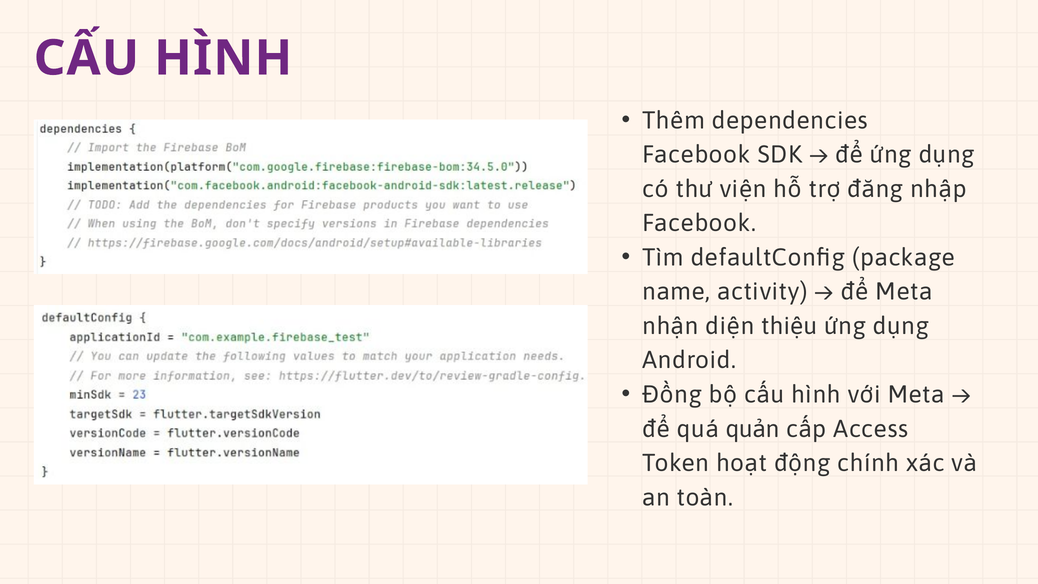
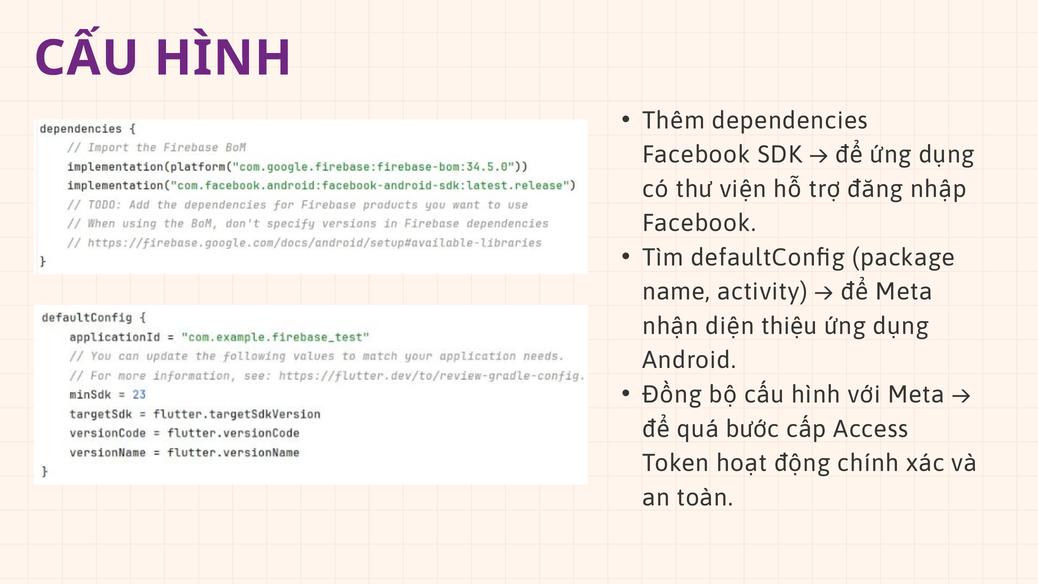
quản: quản -> bước
